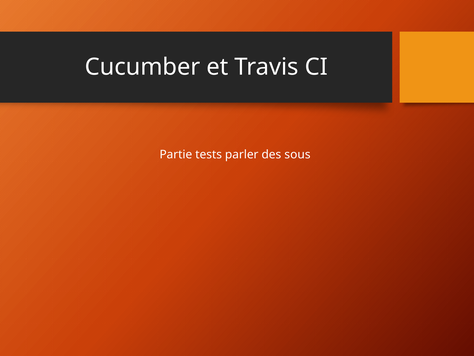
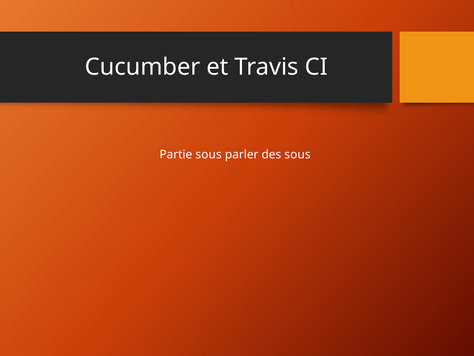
Partie tests: tests -> sous
